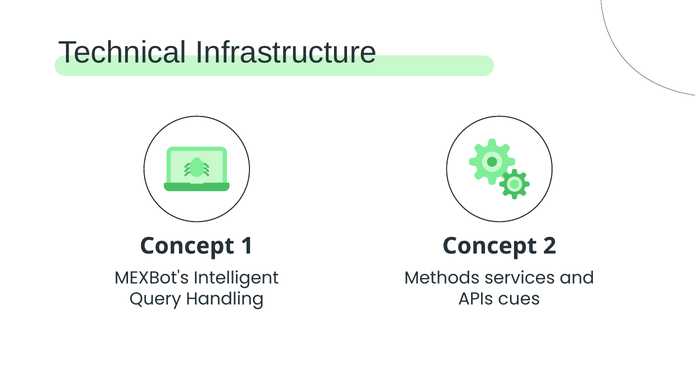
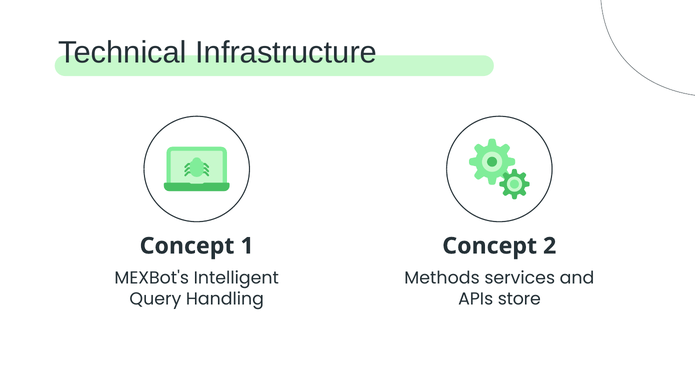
cues: cues -> store
